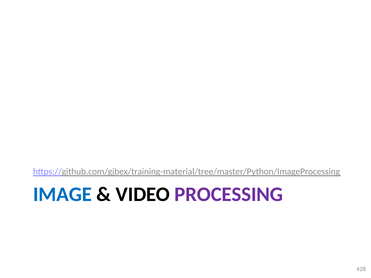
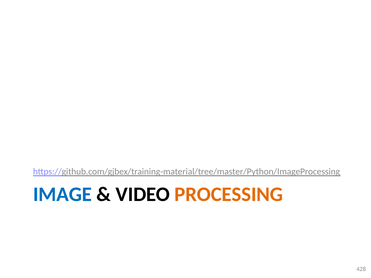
PROCESSING colour: purple -> orange
